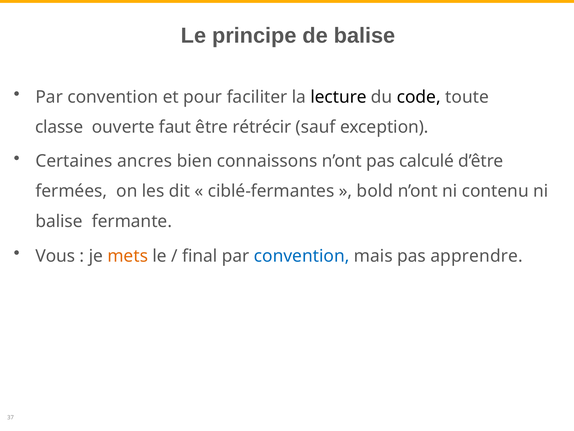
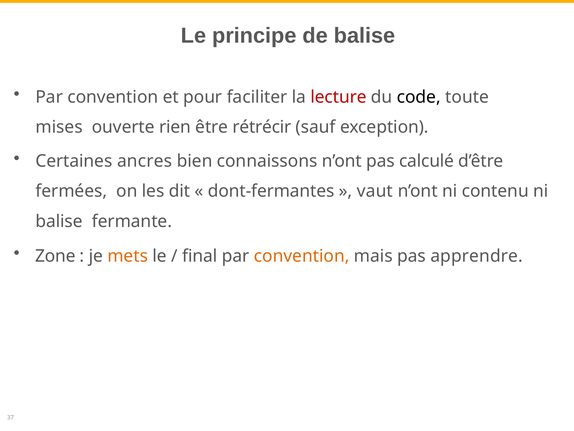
lecture colour: black -> red
classe: classe -> mises
faut: faut -> rien
ciblé-fermantes: ciblé-fermantes -> dont-fermantes
bold: bold -> vaut
Vous: Vous -> Zone
convention at (302, 256) colour: blue -> orange
